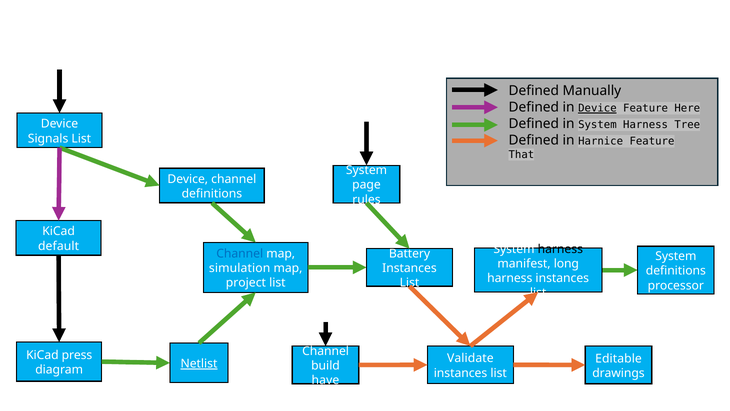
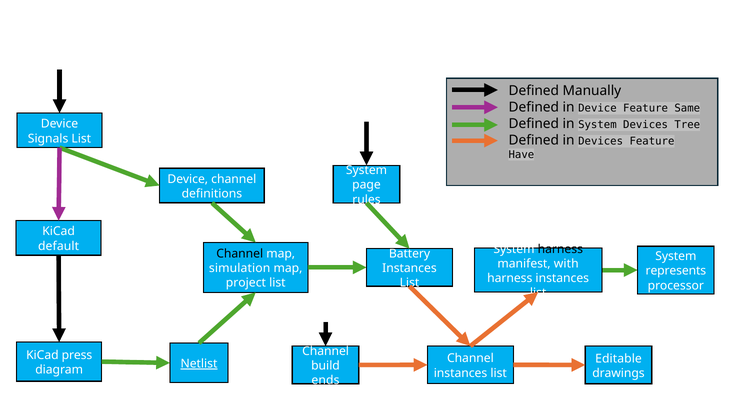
Device at (597, 108) underline: present -> none
Here: Here -> Same
in System Harness: Harness -> Devices
in Harnice: Harnice -> Devices
That: That -> Have
Channel at (240, 253) colour: blue -> black
long: long -> with
definitions at (676, 271): definitions -> represents
Validate at (470, 358): Validate -> Channel
have: have -> ends
